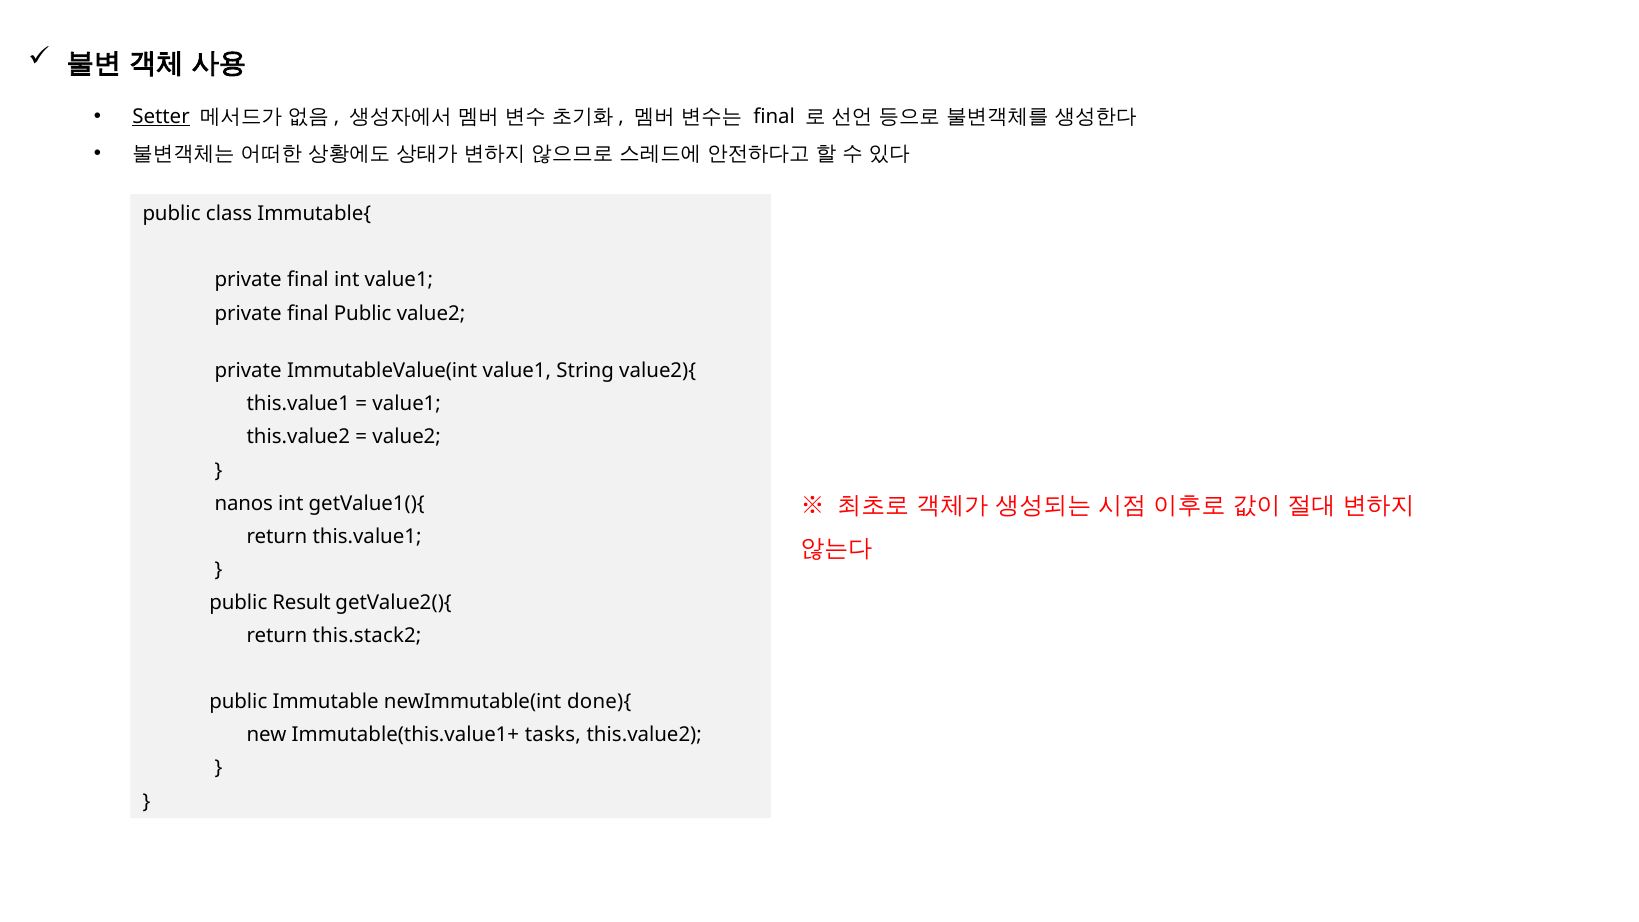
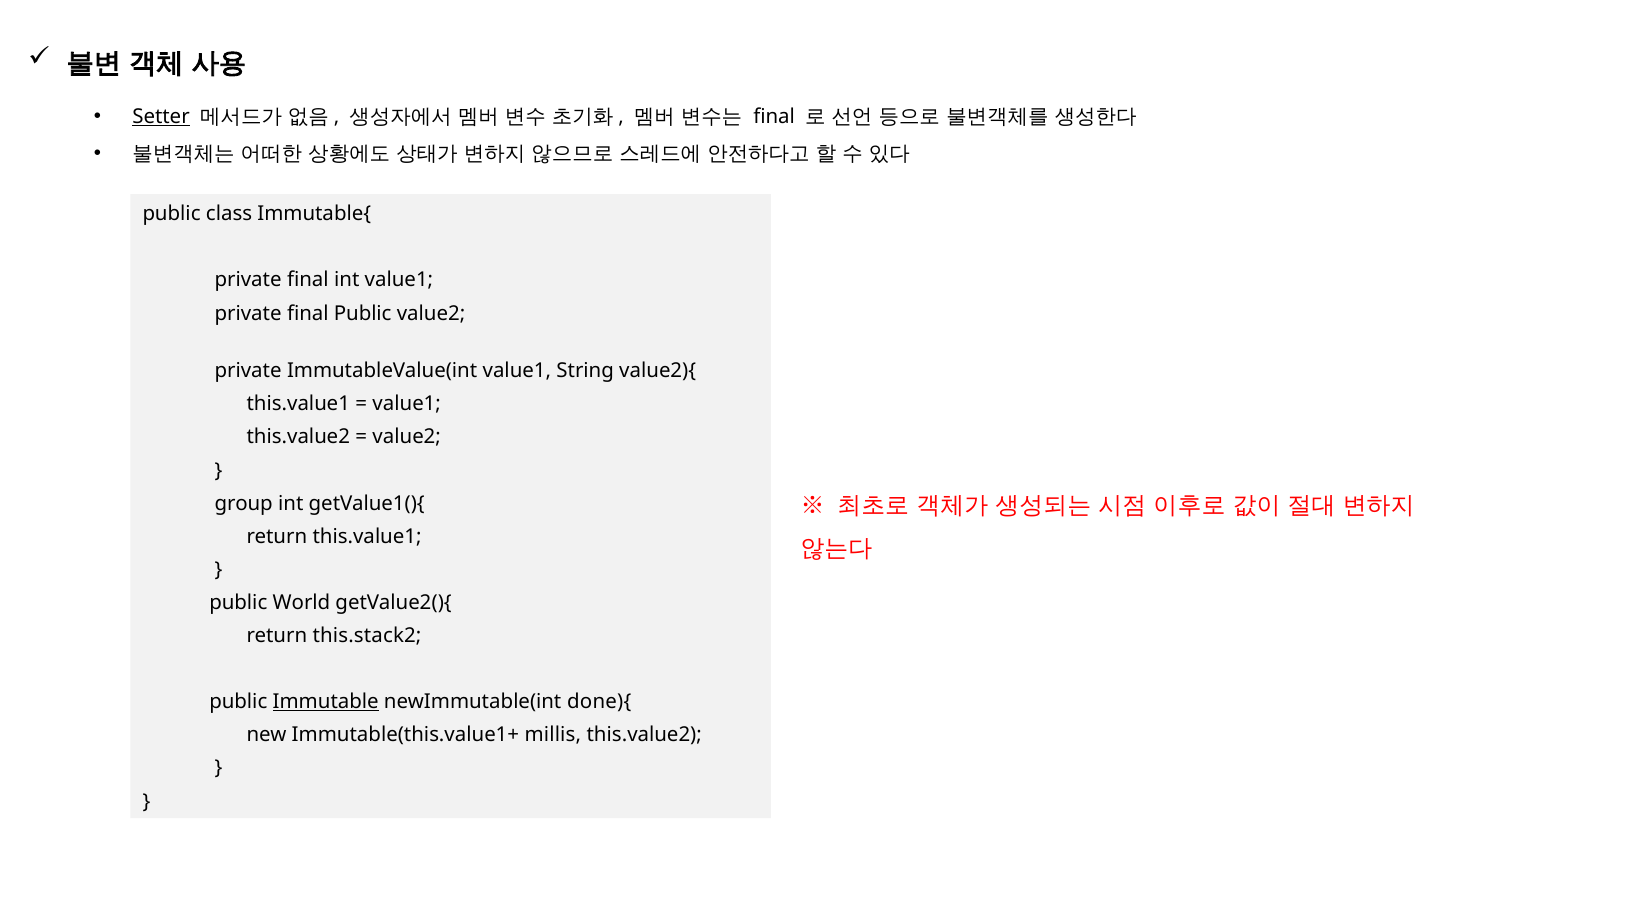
nanos: nanos -> group
Result: Result -> World
Immutable underline: none -> present
tasks: tasks -> millis
